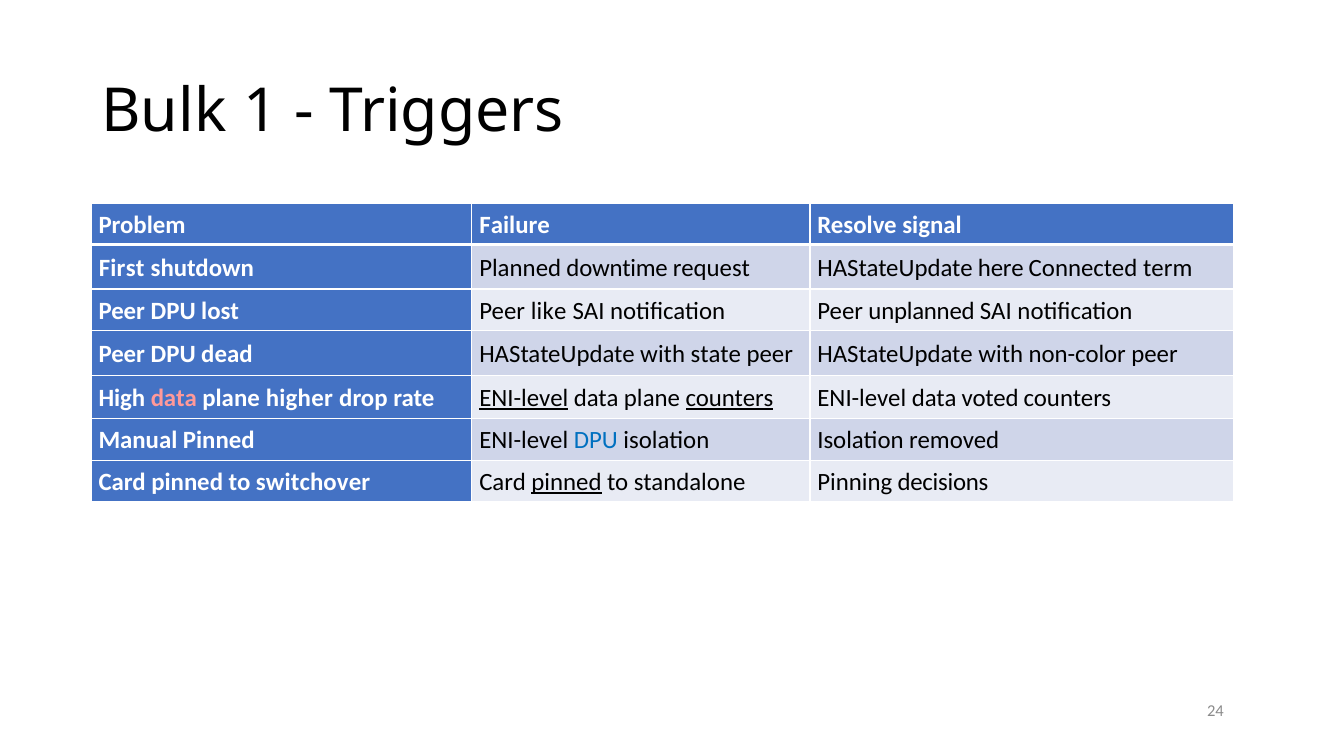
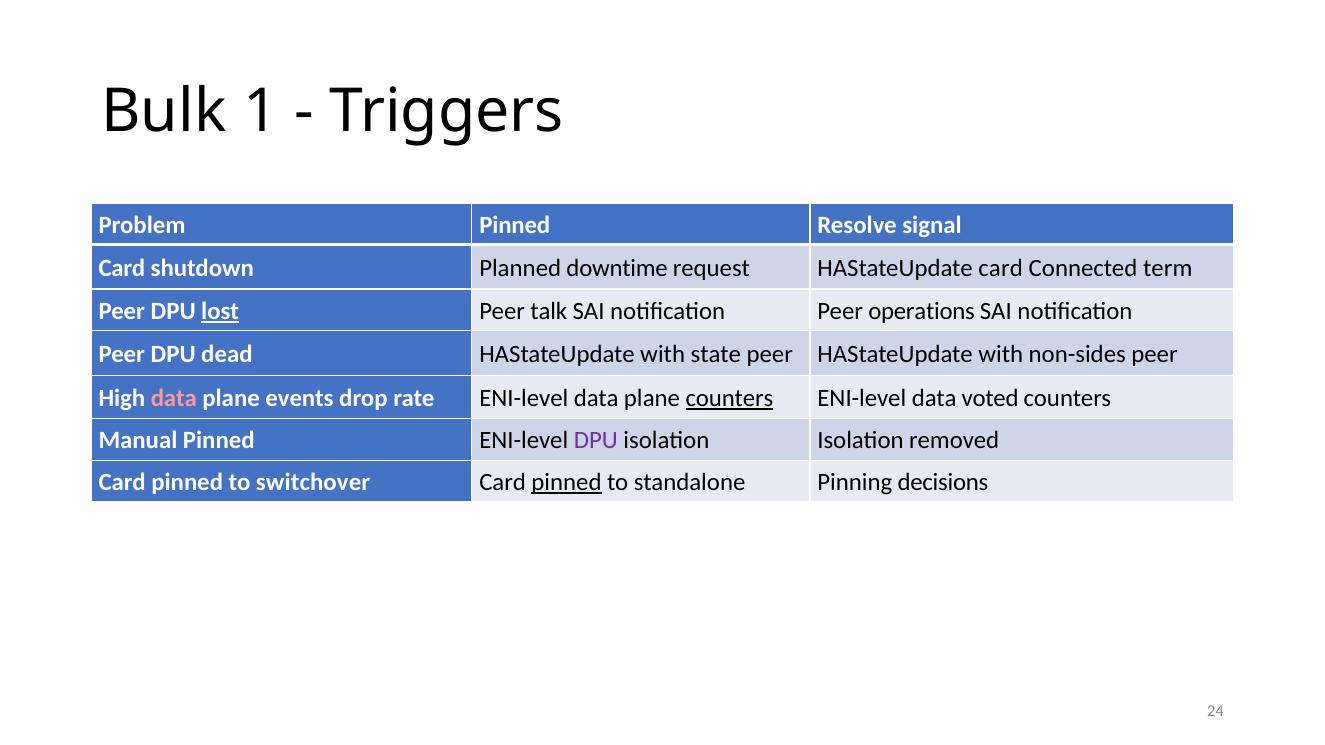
Problem Failure: Failure -> Pinned
First at (122, 268): First -> Card
HAStateUpdate here: here -> card
lost underline: none -> present
like: like -> talk
unplanned: unplanned -> operations
non-color: non-color -> non-sides
higher: higher -> events
ENI-level at (524, 398) underline: present -> none
DPU at (596, 441) colour: blue -> purple
